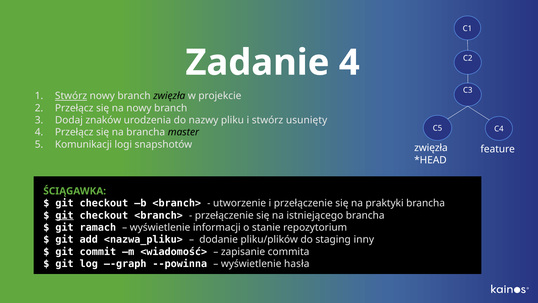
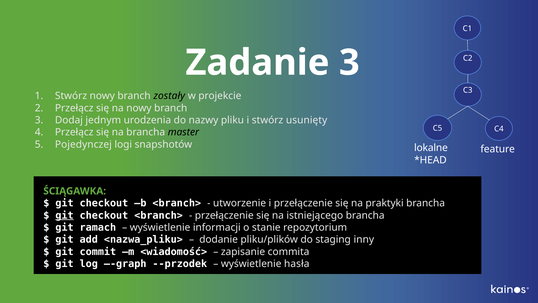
Zadanie 4: 4 -> 3
Stwórz at (71, 96) underline: present -> none
branch zwięzła: zwięzła -> zostały
znaków: znaków -> jednym
Komunikacji: Komunikacji -> Pojedynczej
zwięzła at (431, 148): zwięzła -> lokalne
--powinna: --powinna -> --przodek
